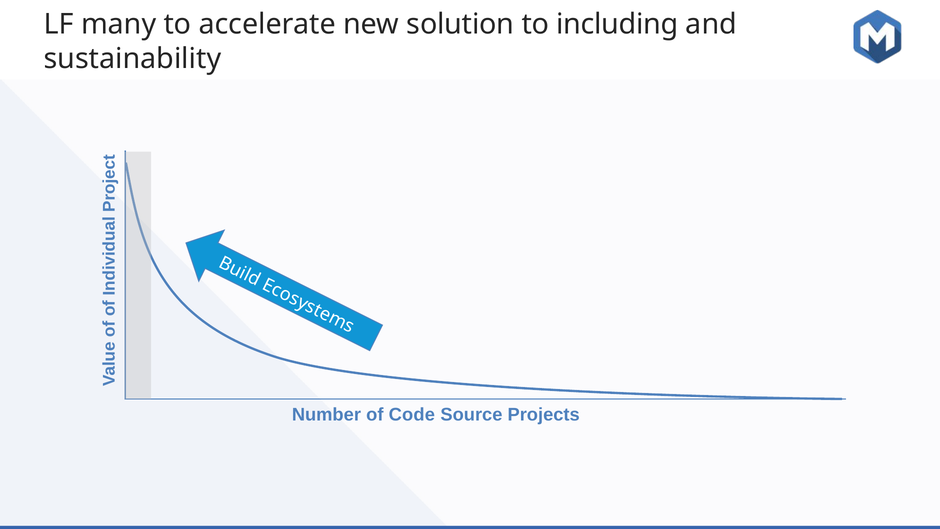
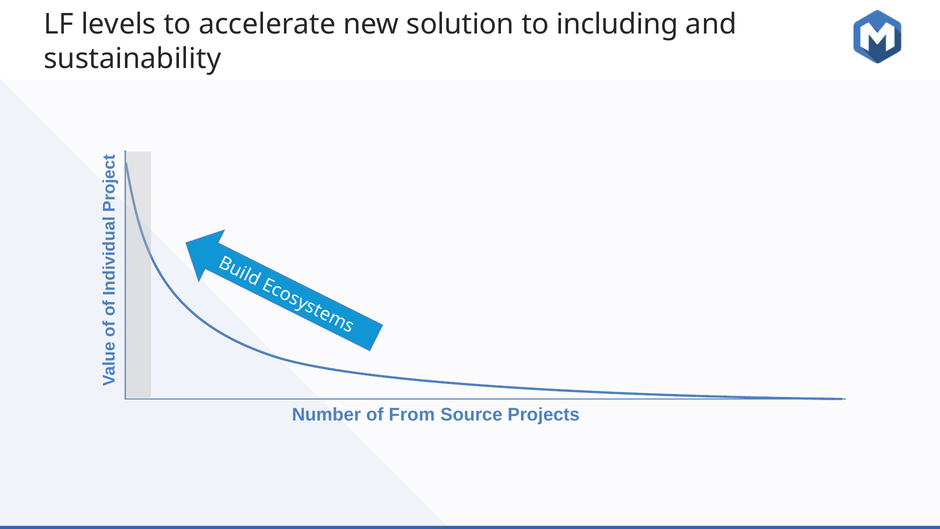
many: many -> levels
Code: Code -> From
